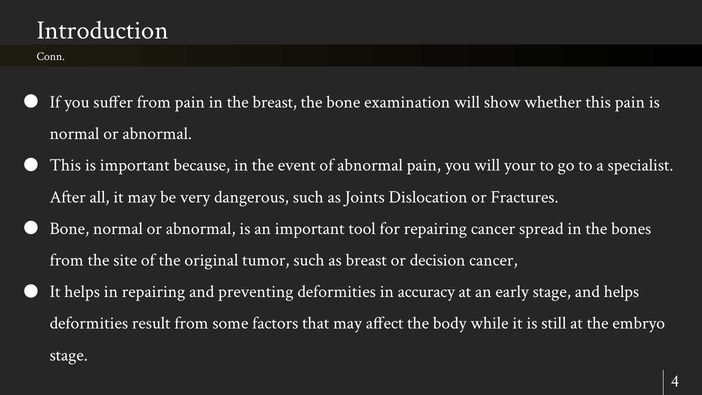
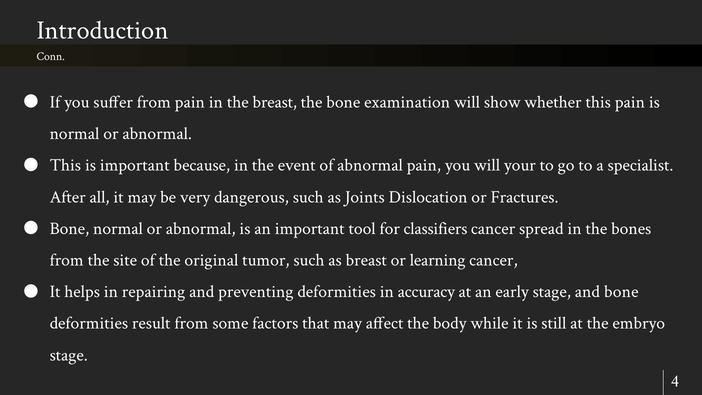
for repairing: repairing -> classifiers
decision: decision -> learning
and helps: helps -> bone
